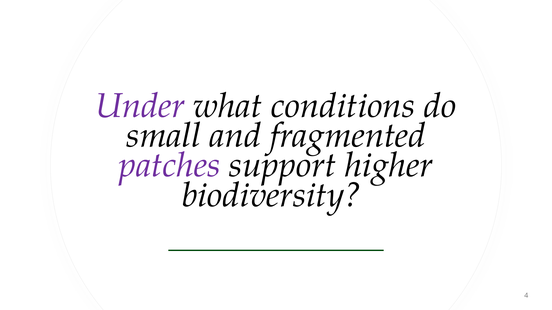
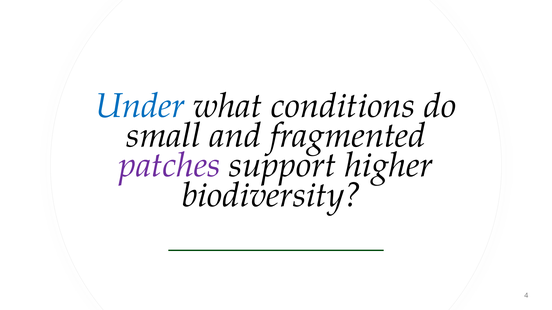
Under colour: purple -> blue
